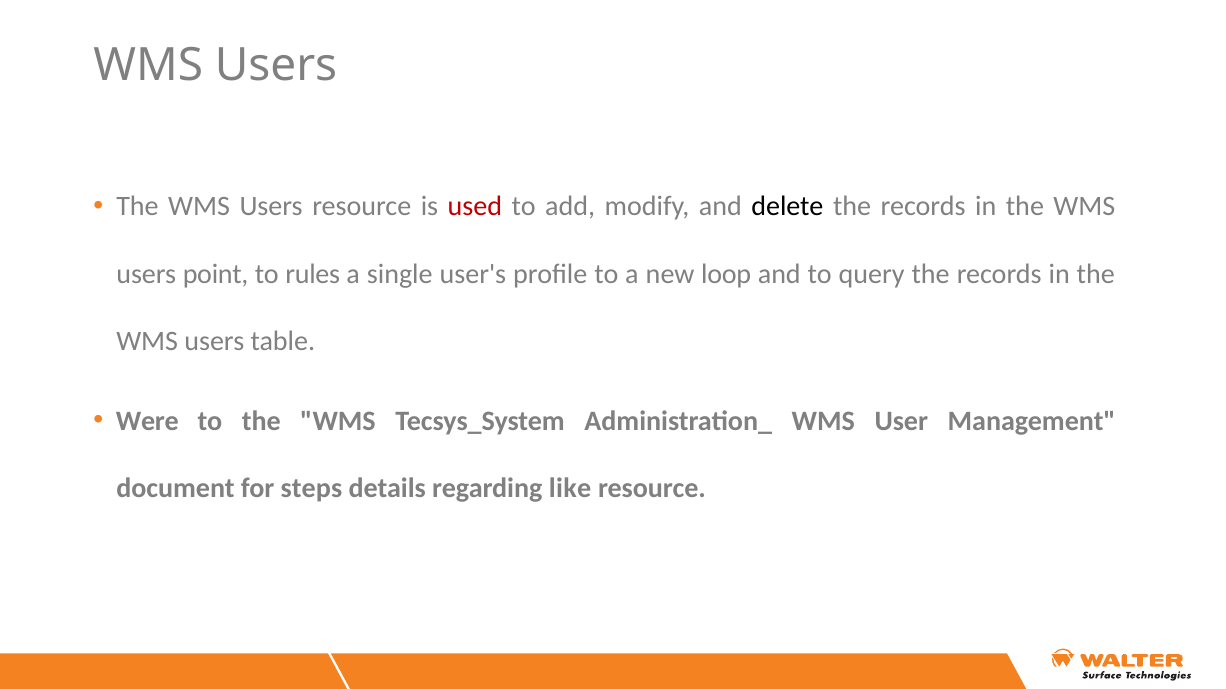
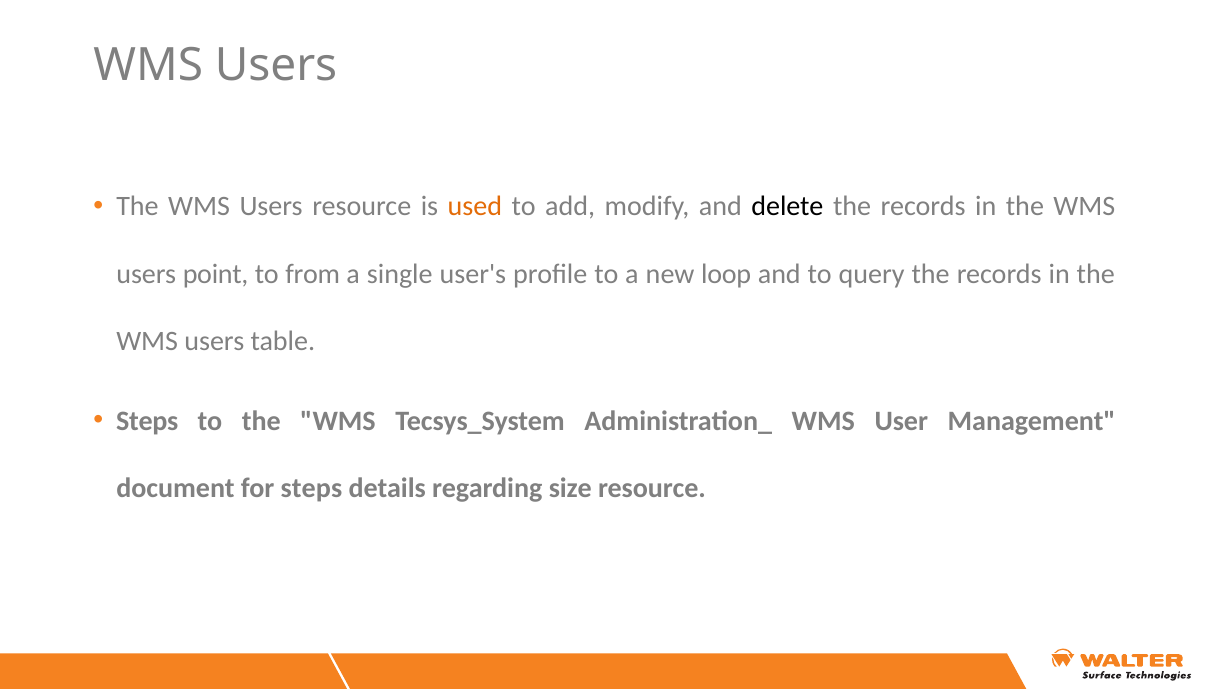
used colour: red -> orange
rules: rules -> from
Were at (147, 422): Were -> Steps
like: like -> size
